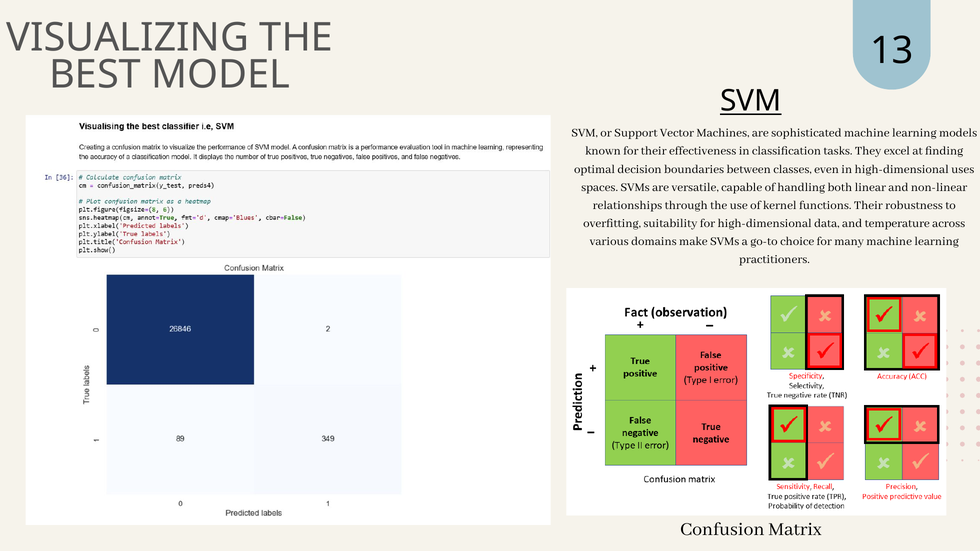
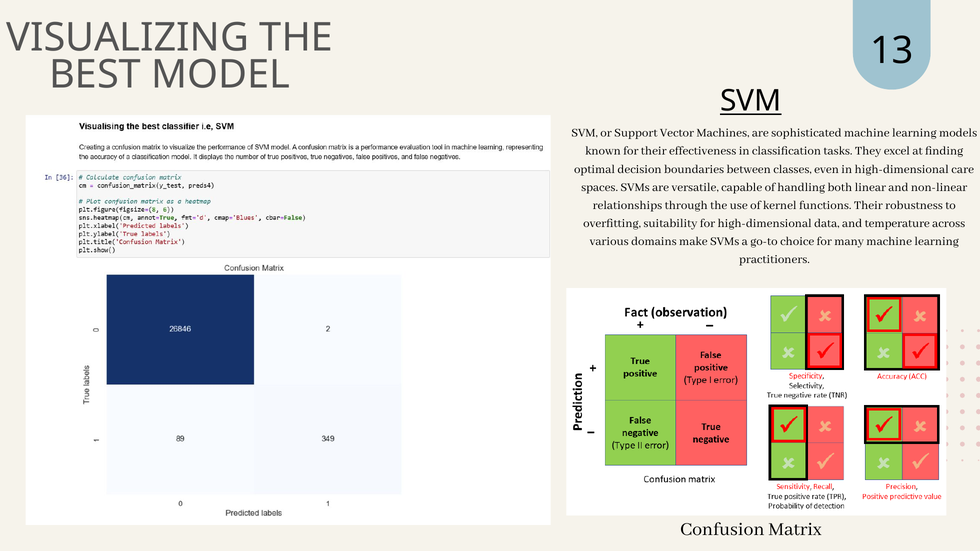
uses: uses -> care
